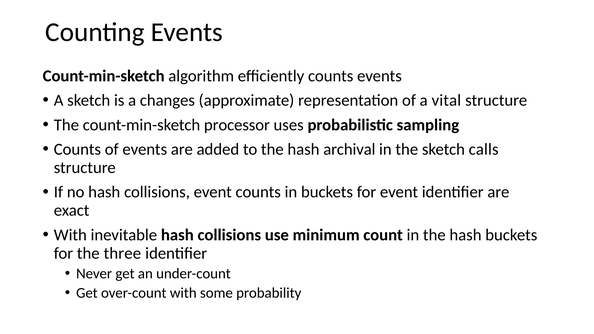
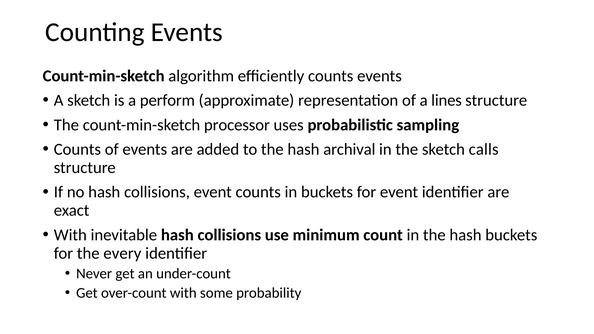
changes: changes -> perform
vital: vital -> lines
three: three -> every
